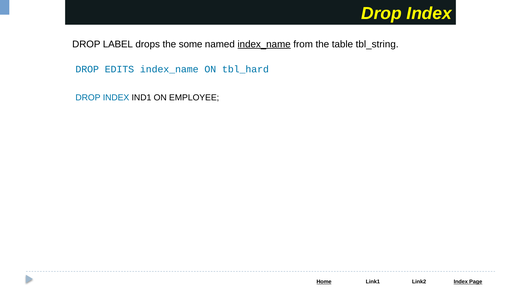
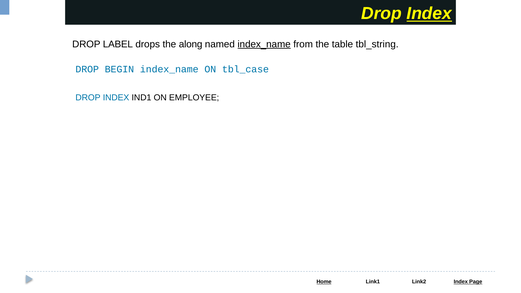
Index at (429, 14) underline: none -> present
some: some -> along
EDITS: EDITS -> BEGIN
tbl_hard: tbl_hard -> tbl_case
